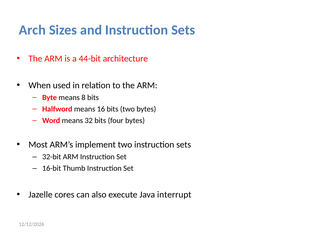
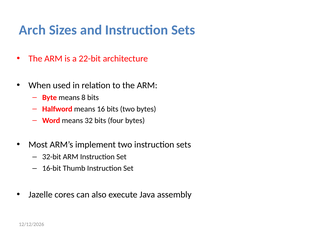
44-bit: 44-bit -> 22-bit
interrupt: interrupt -> assembly
